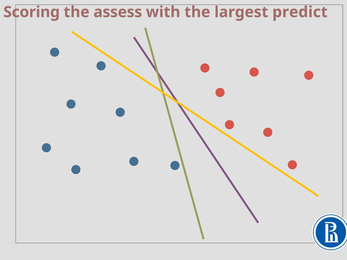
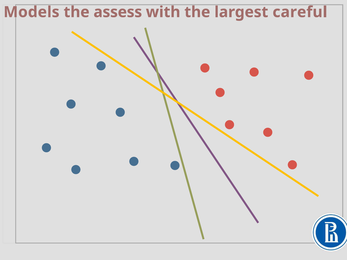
Scoring: Scoring -> Models
predict: predict -> careful
